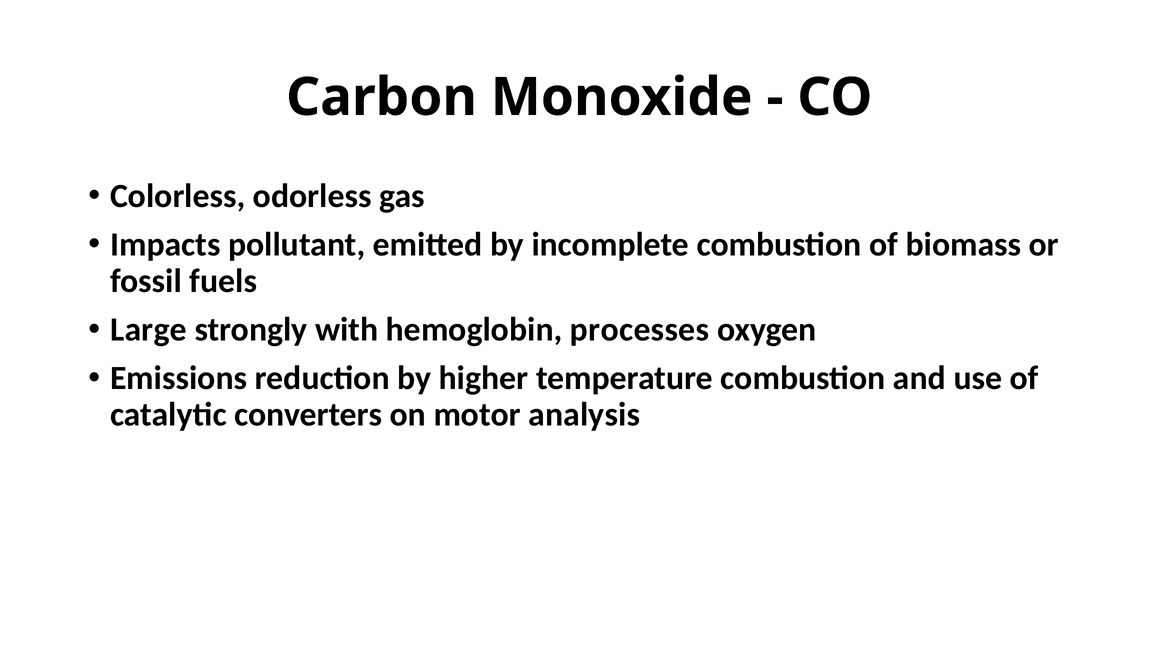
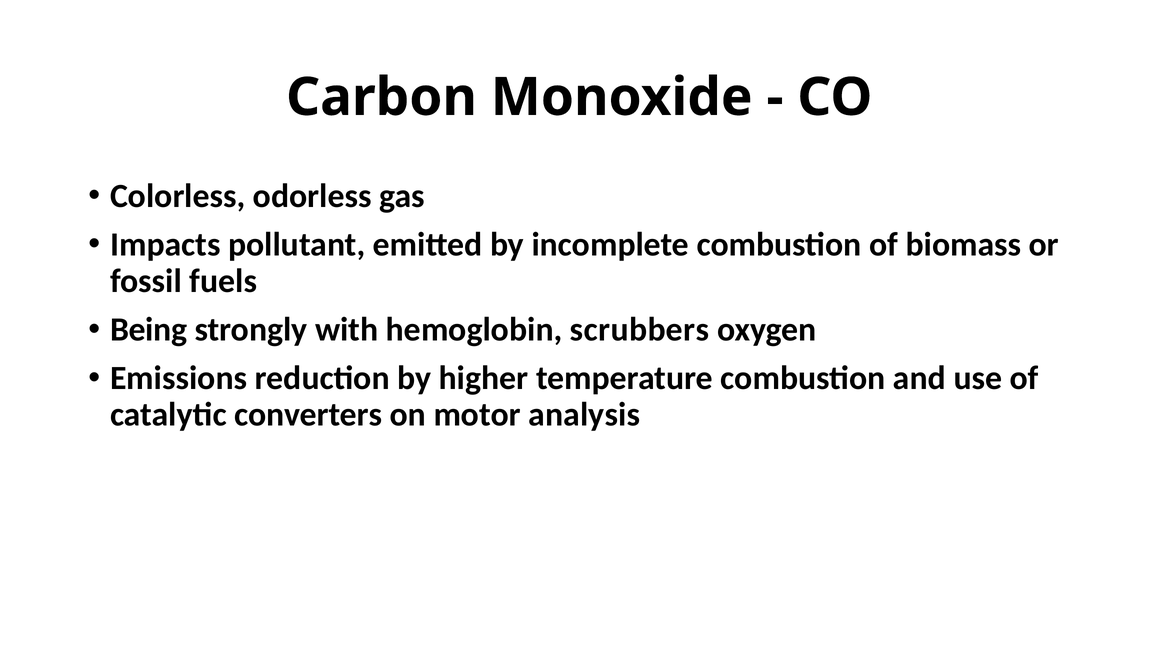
Large: Large -> Being
processes: processes -> scrubbers
